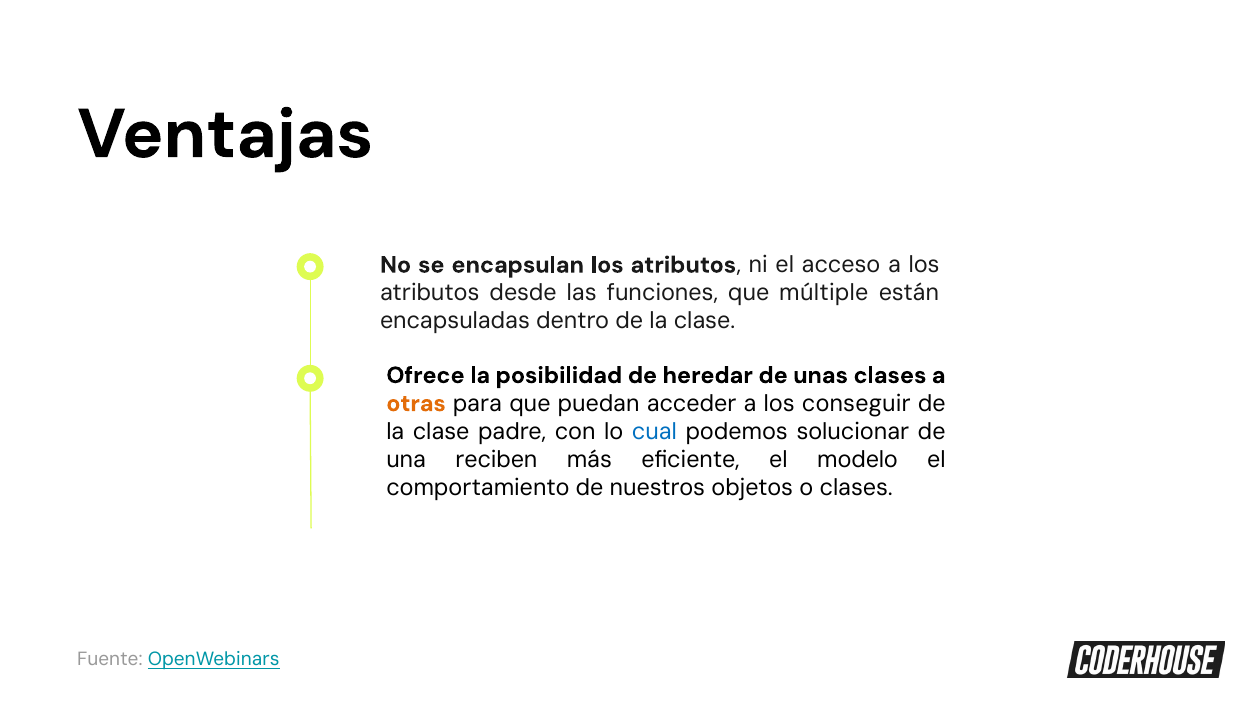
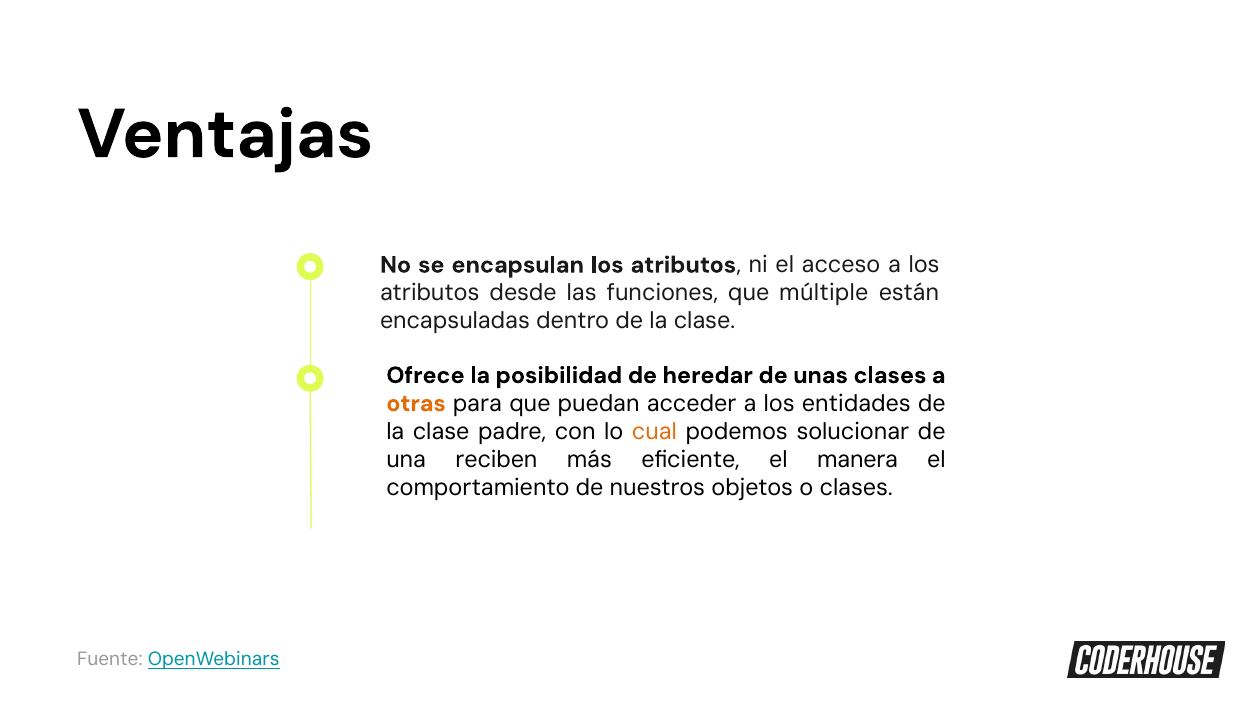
conseguir: conseguir -> entidades
cual colour: blue -> orange
modelo: modelo -> manera
